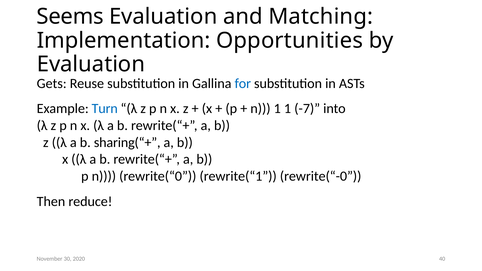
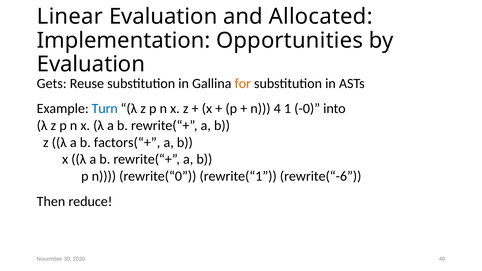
Seems: Seems -> Linear
Matching: Matching -> Allocated
for colour: blue -> orange
n 1: 1 -> 4
-7: -7 -> -0
sharing(“+: sharing(“+ -> factors(“+
rewrite(“-0: rewrite(“-0 -> rewrite(“-6
